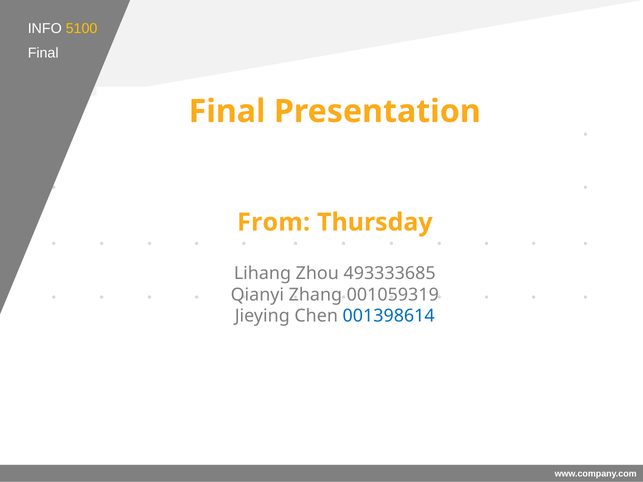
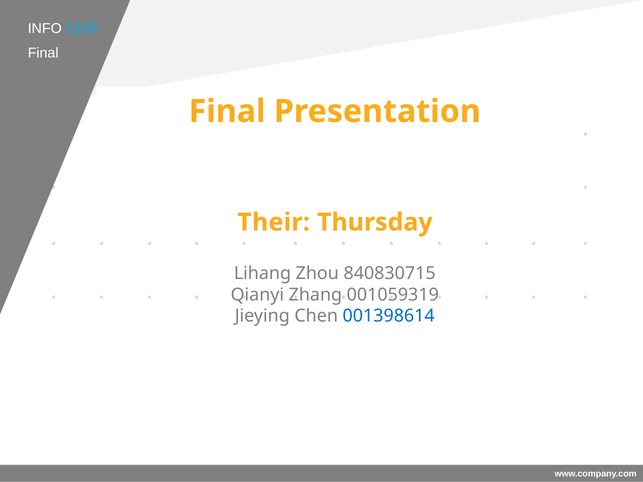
5100 colour: yellow -> light blue
From: From -> Their
493333685: 493333685 -> 840830715
